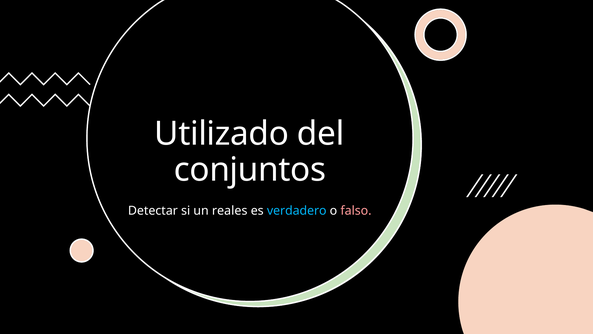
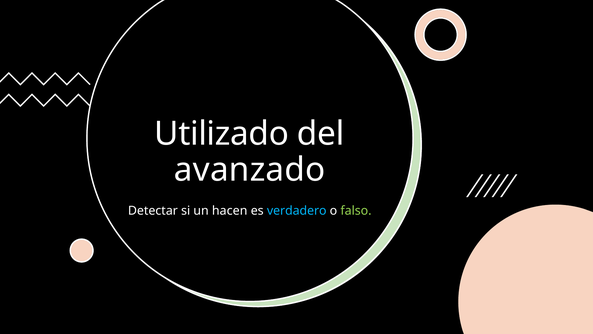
conjuntos: conjuntos -> avanzado
reales: reales -> hacen
falso colour: pink -> light green
